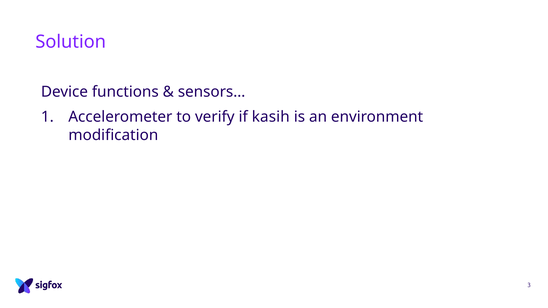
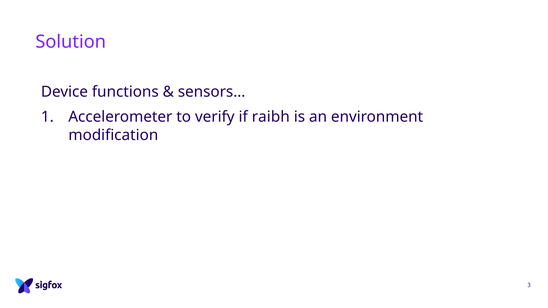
kasih: kasih -> raibh
